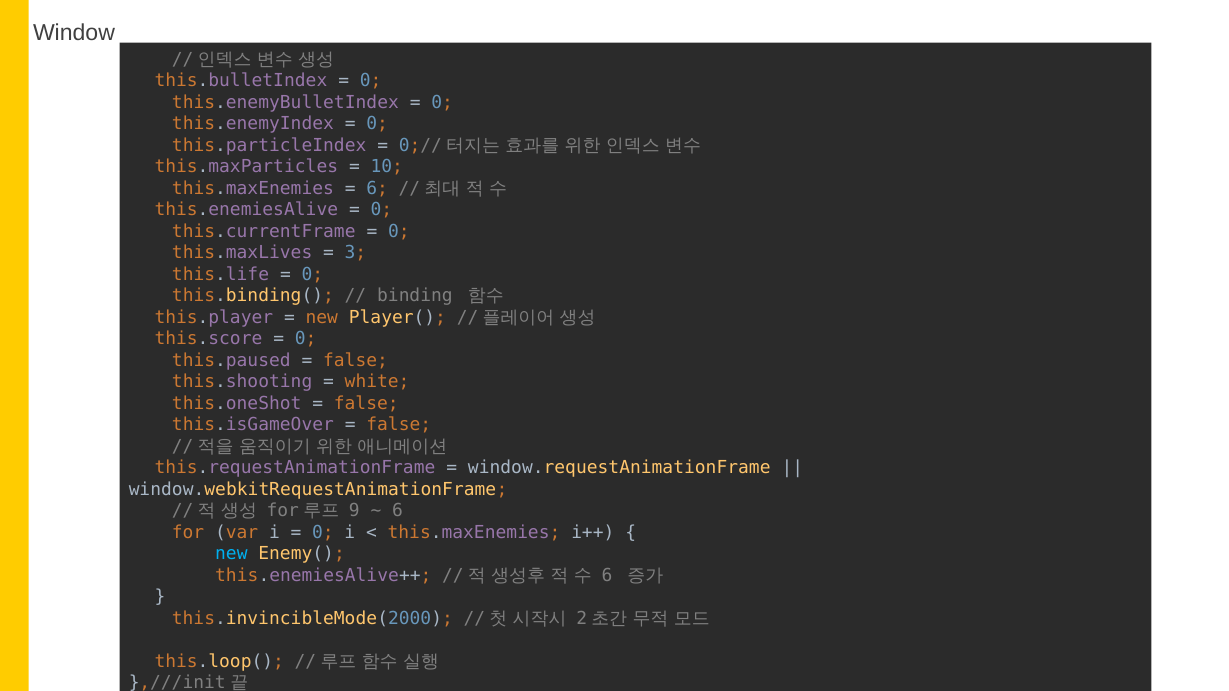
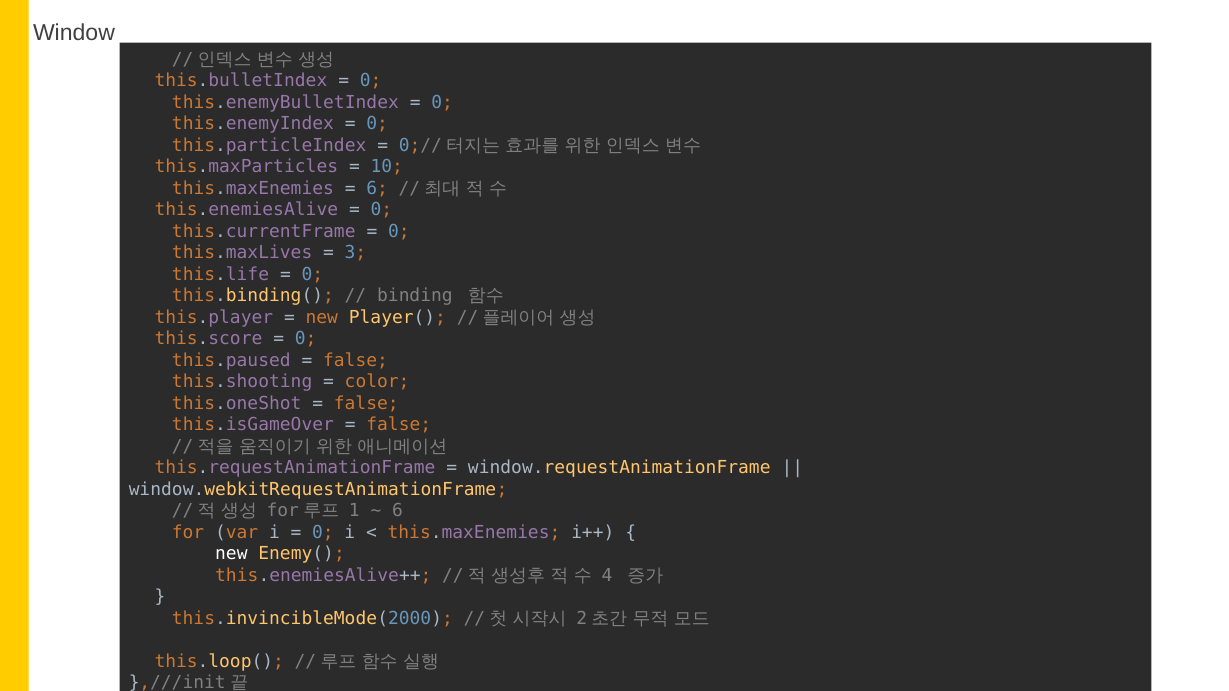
white: white -> color
9: 9 -> 1
new at (231, 554) colour: light blue -> white
6 at (607, 576): 6 -> 4
